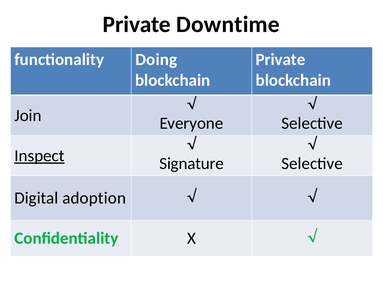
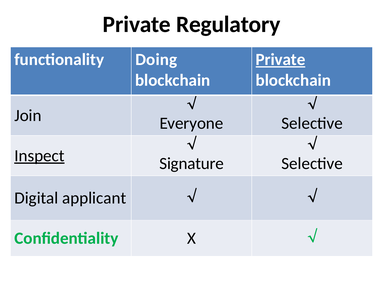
Downtime: Downtime -> Regulatory
Private at (280, 60) underline: none -> present
adoption: adoption -> applicant
